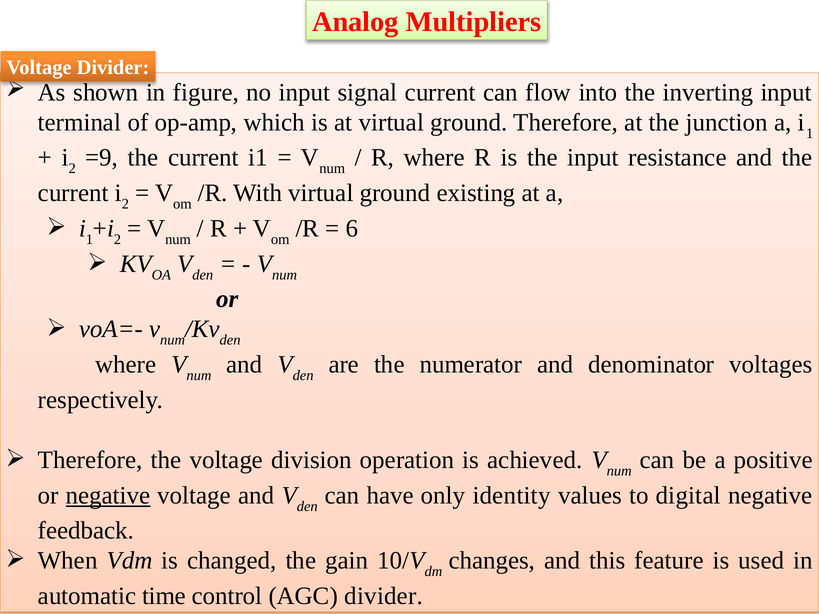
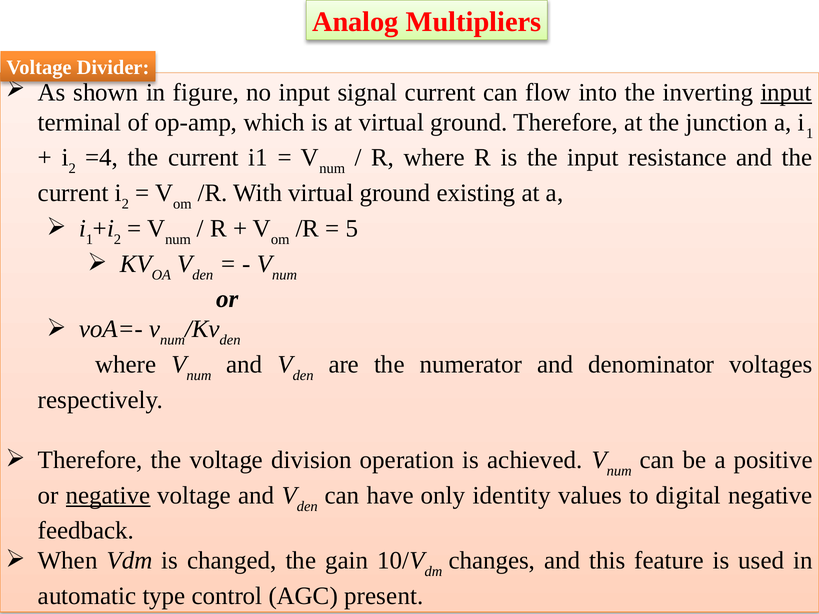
input at (786, 92) underline: none -> present
=9: =9 -> =4
6: 6 -> 5
time: time -> type
AGC divider: divider -> present
